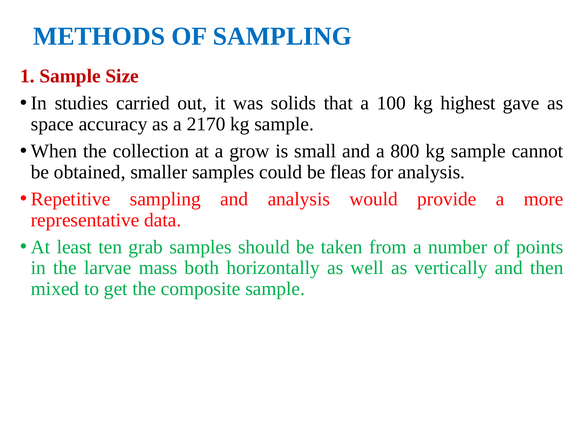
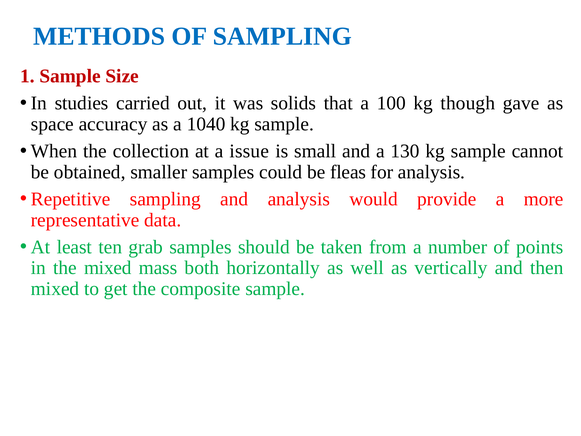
highest: highest -> though
2170: 2170 -> 1040
grow: grow -> issue
800: 800 -> 130
the larvae: larvae -> mixed
